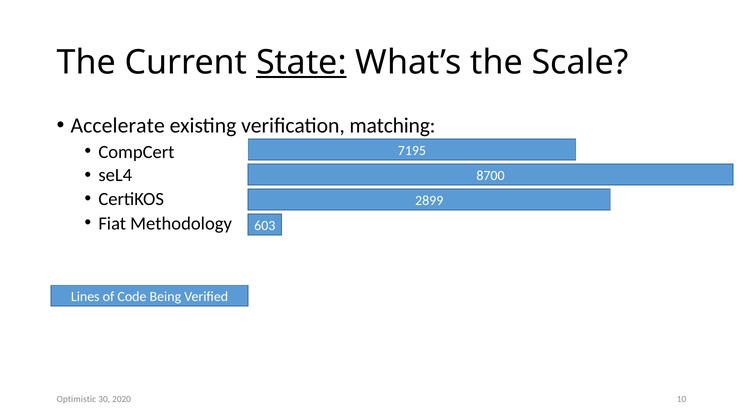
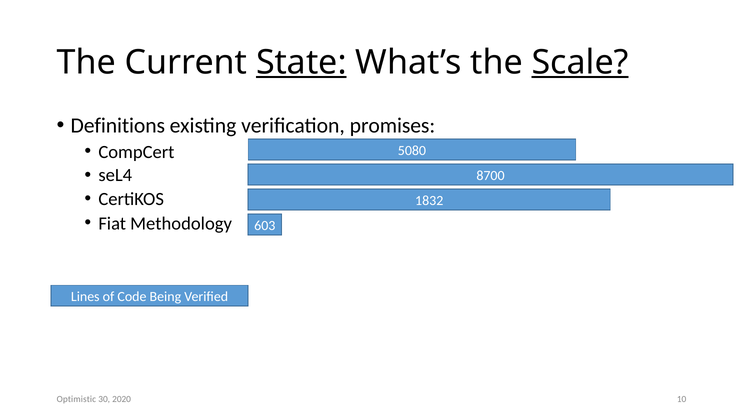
Scale underline: none -> present
Accelerate: Accelerate -> Definitions
matching: matching -> promises
7195: 7195 -> 5080
2899: 2899 -> 1832
